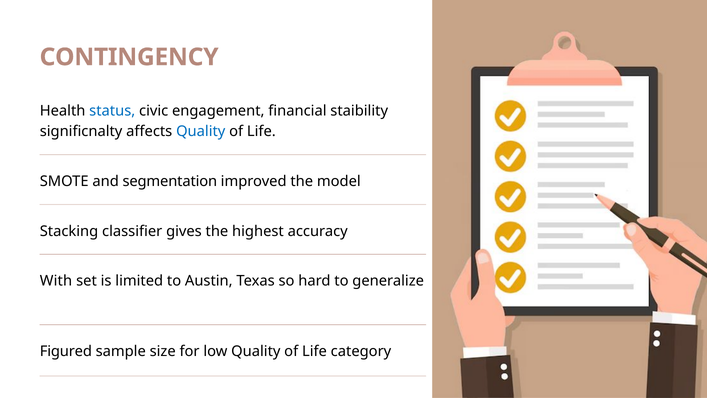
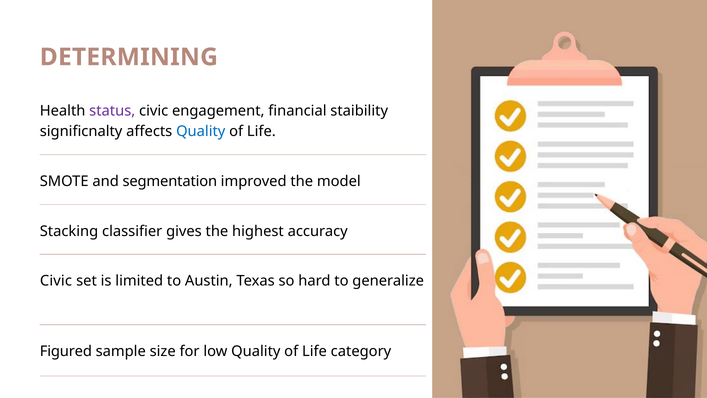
CONTINGENCY: CONTINGENCY -> DETERMINING
status colour: blue -> purple
With at (56, 281): With -> Civic
